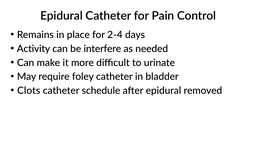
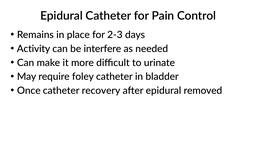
2-4: 2-4 -> 2-3
Clots: Clots -> Once
schedule: schedule -> recovery
